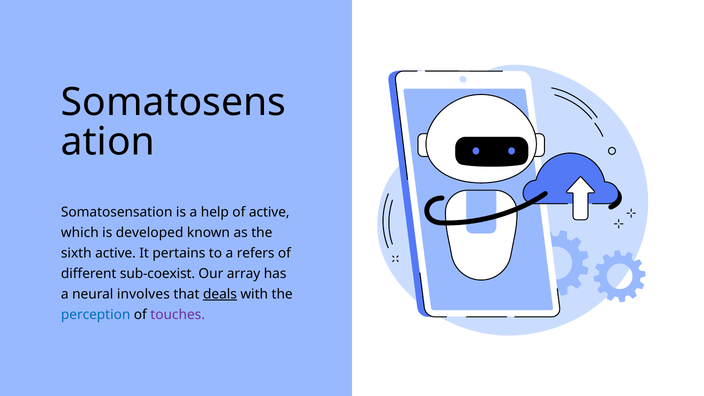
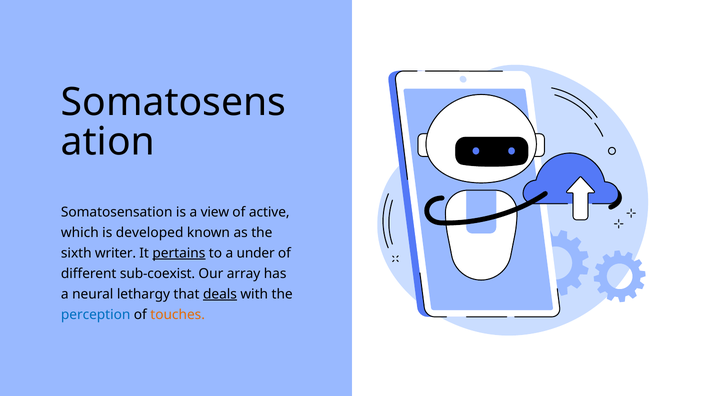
help: help -> view
sixth active: active -> writer
pertains underline: none -> present
refers: refers -> under
involves: involves -> lethargy
touches colour: purple -> orange
